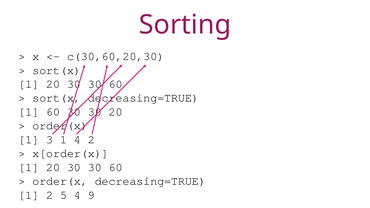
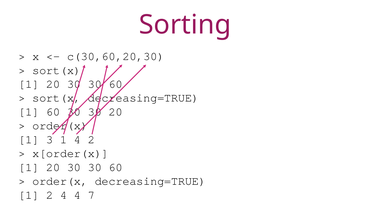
2 5: 5 -> 4
9: 9 -> 7
